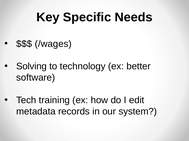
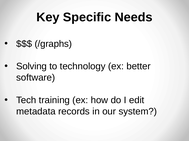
/wages: /wages -> /graphs
